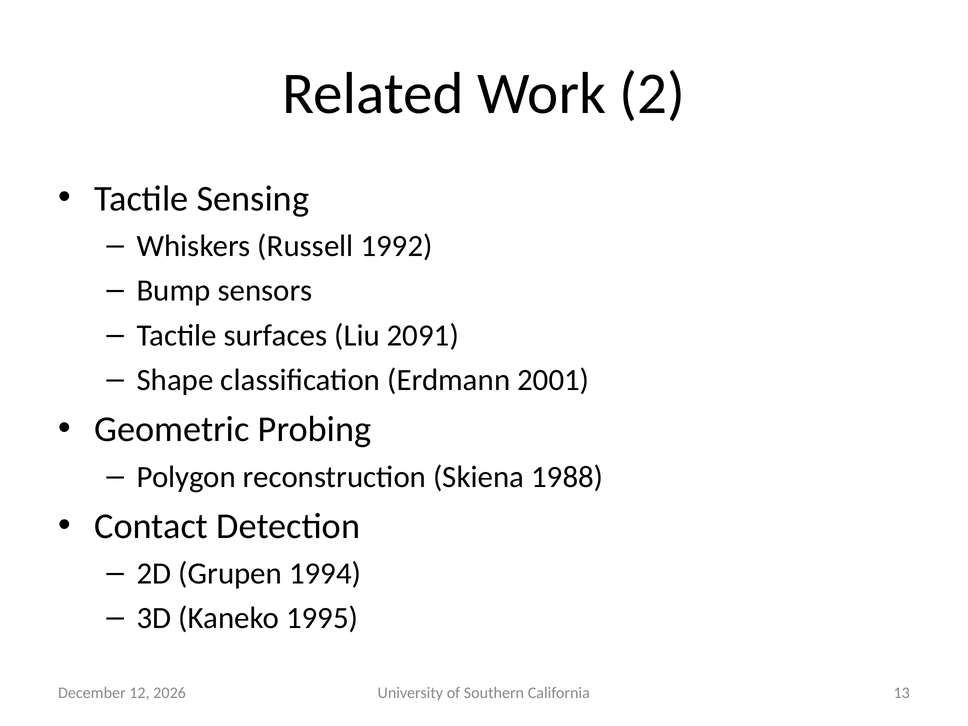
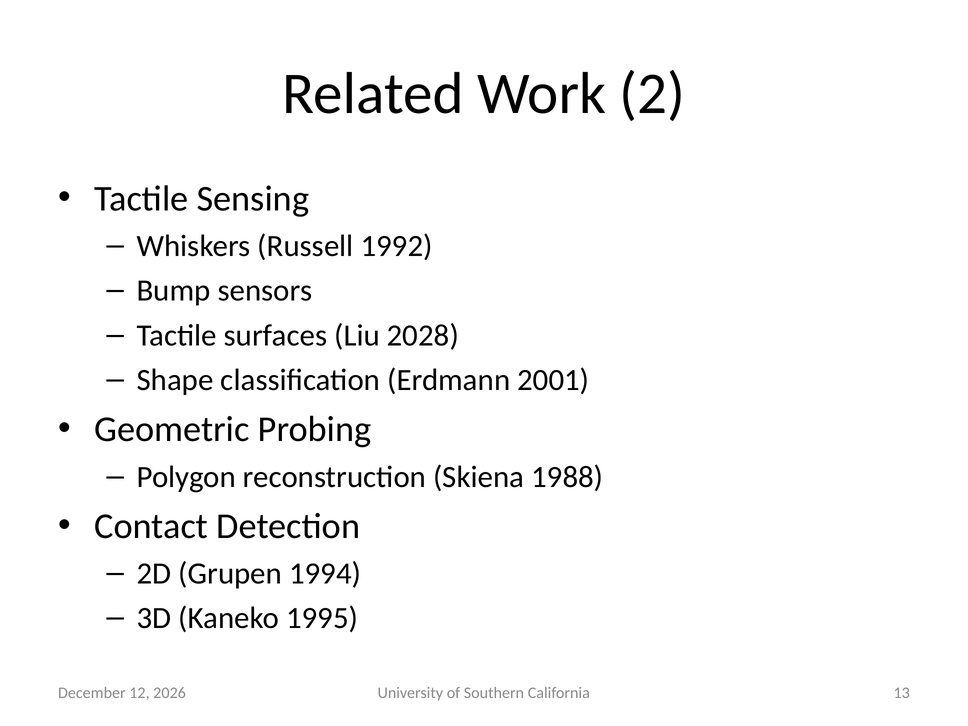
2091: 2091 -> 2028
